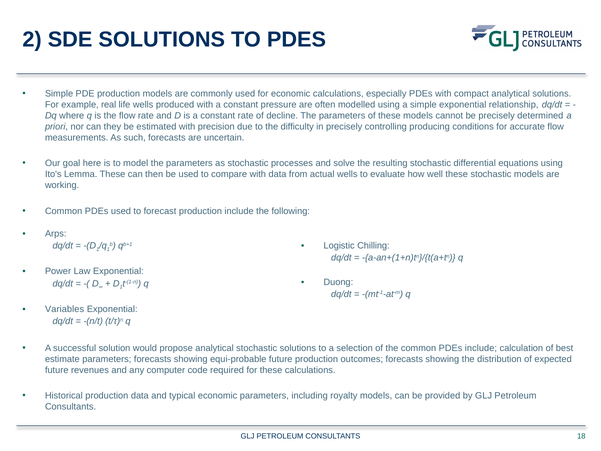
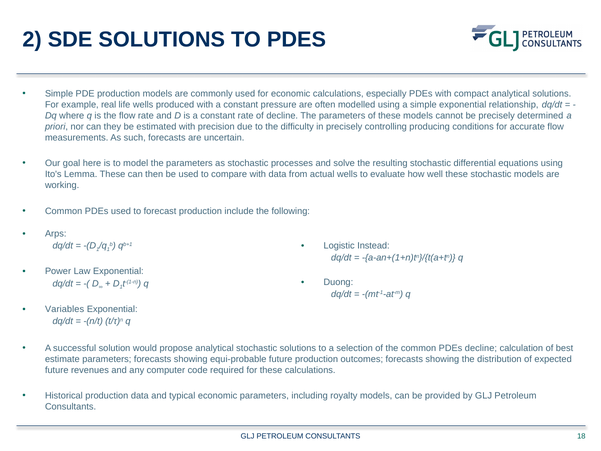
Chilling: Chilling -> Instead
PDEs include: include -> decline
